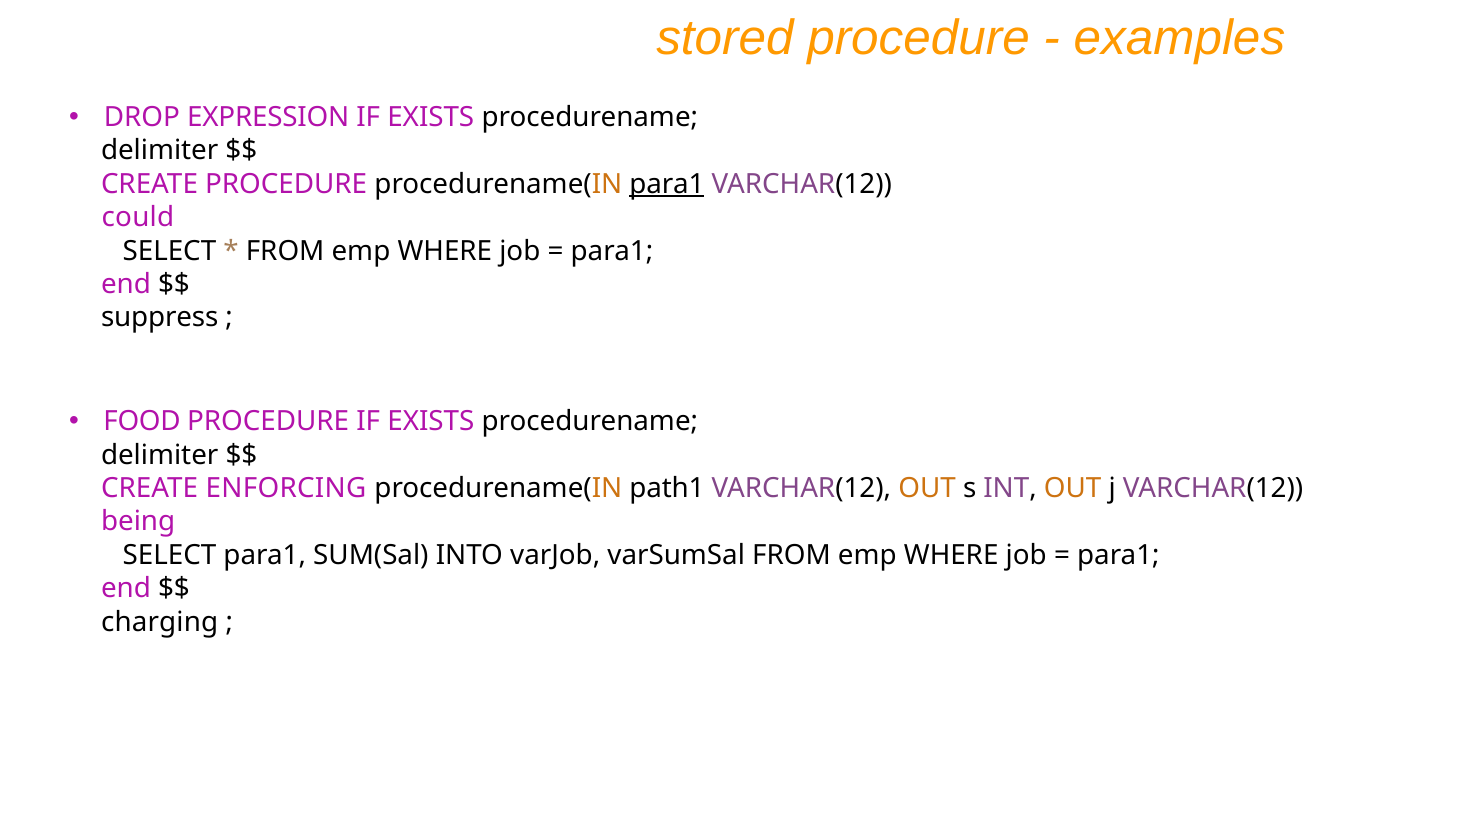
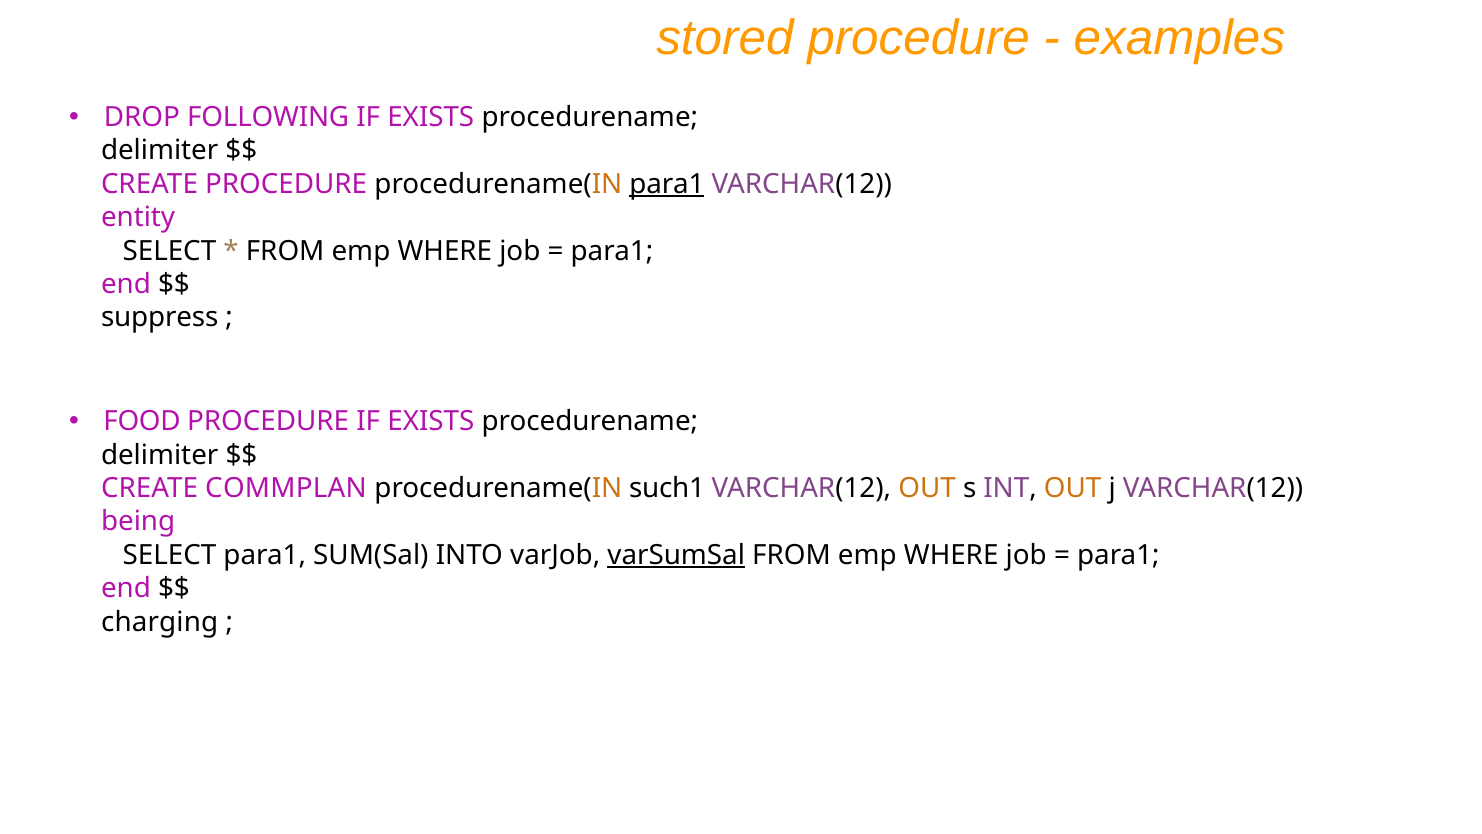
EXPRESSION: EXPRESSION -> FOLLOWING
could: could -> entity
ENFORCING: ENFORCING -> COMMPLAN
path1: path1 -> such1
varSumSal underline: none -> present
